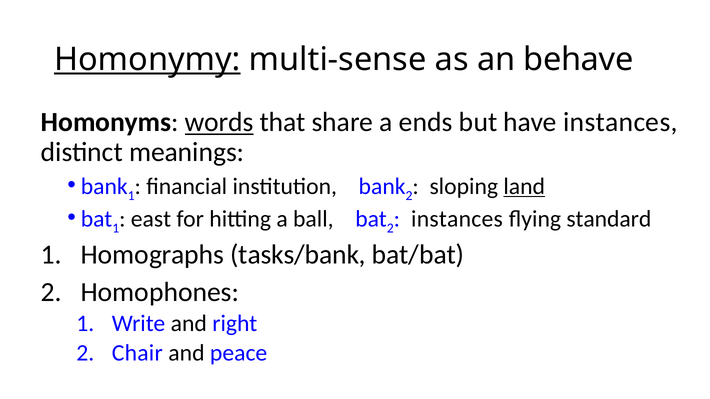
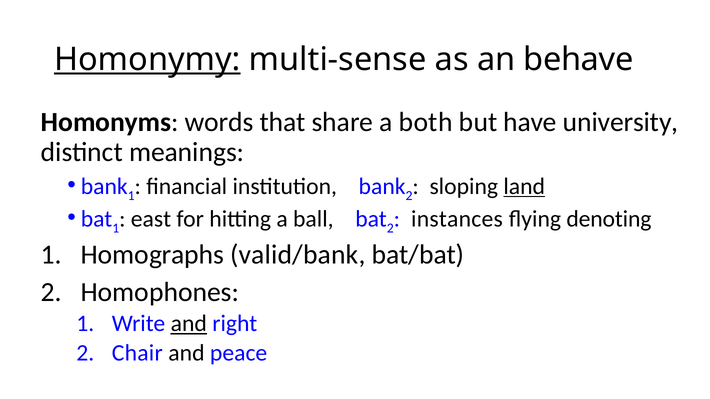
words underline: present -> none
ends: ends -> both
have instances: instances -> university
standard: standard -> denoting
tasks/bank: tasks/bank -> valid/bank
and at (189, 324) underline: none -> present
